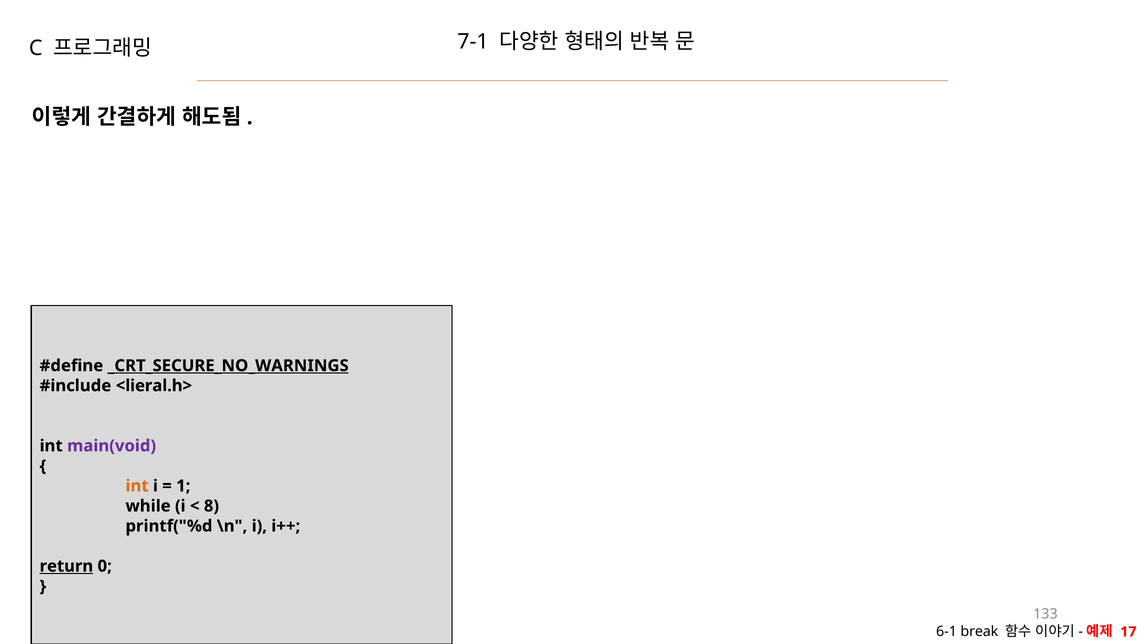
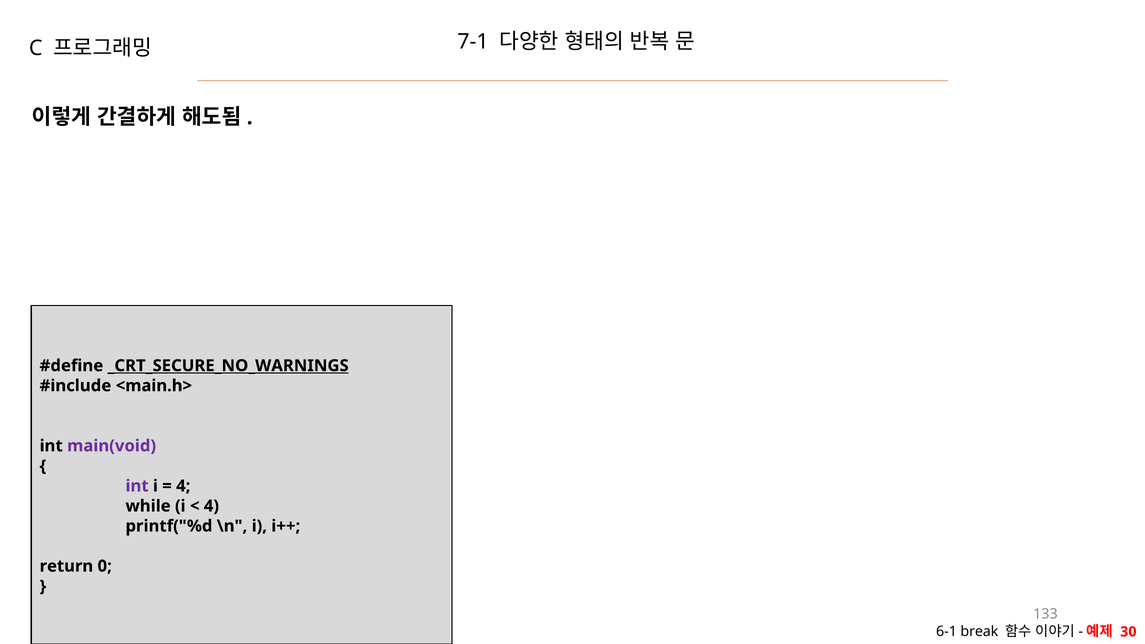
<lieral.h>: <lieral.h> -> <main.h>
int at (137, 486) colour: orange -> purple
1 at (183, 486): 1 -> 4
8 at (211, 506): 8 -> 4
return underline: present -> none
17: 17 -> 30
